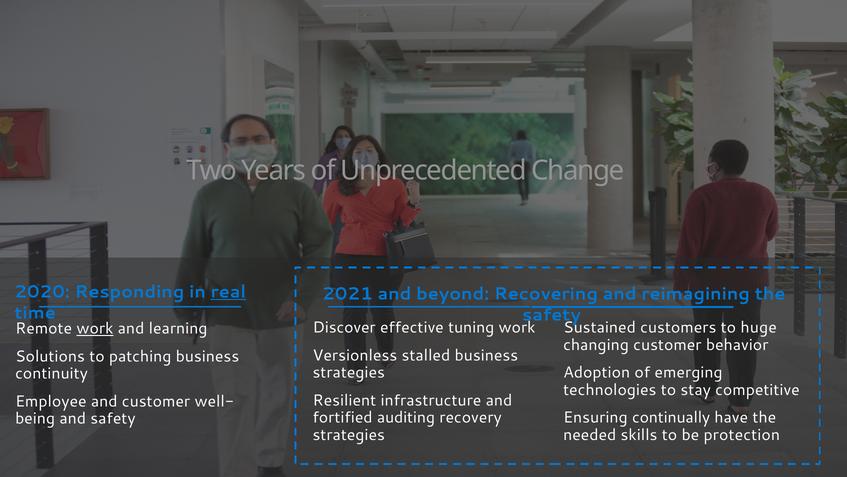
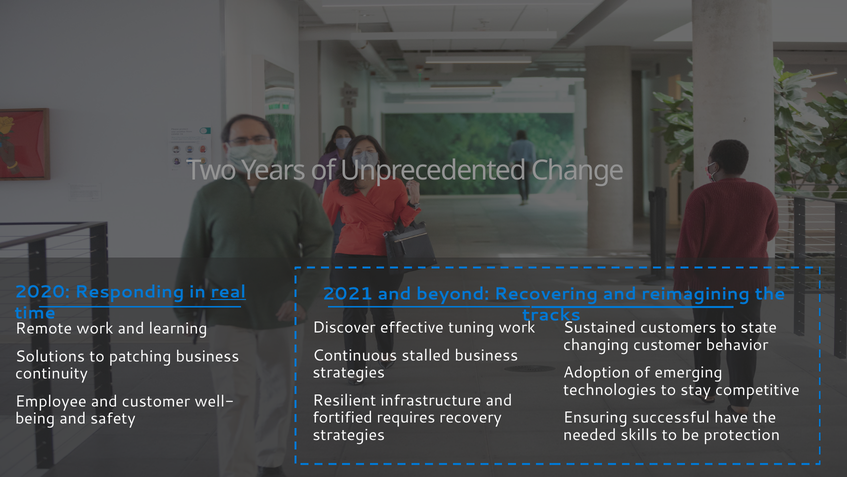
safety at (551, 315): safety -> tracks
huge: huge -> state
work at (95, 328) underline: present -> none
Versionless: Versionless -> Continuous
auditing: auditing -> requires
continually: continually -> successful
